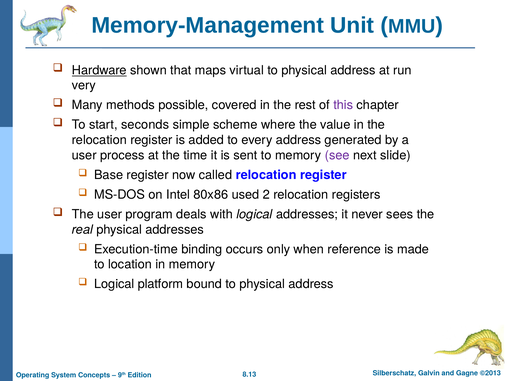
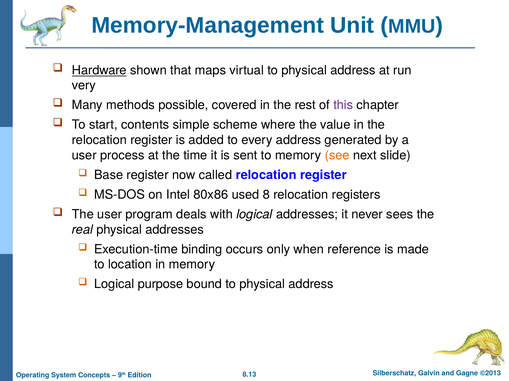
seconds: seconds -> contents
see colour: purple -> orange
2: 2 -> 8
platform: platform -> purpose
